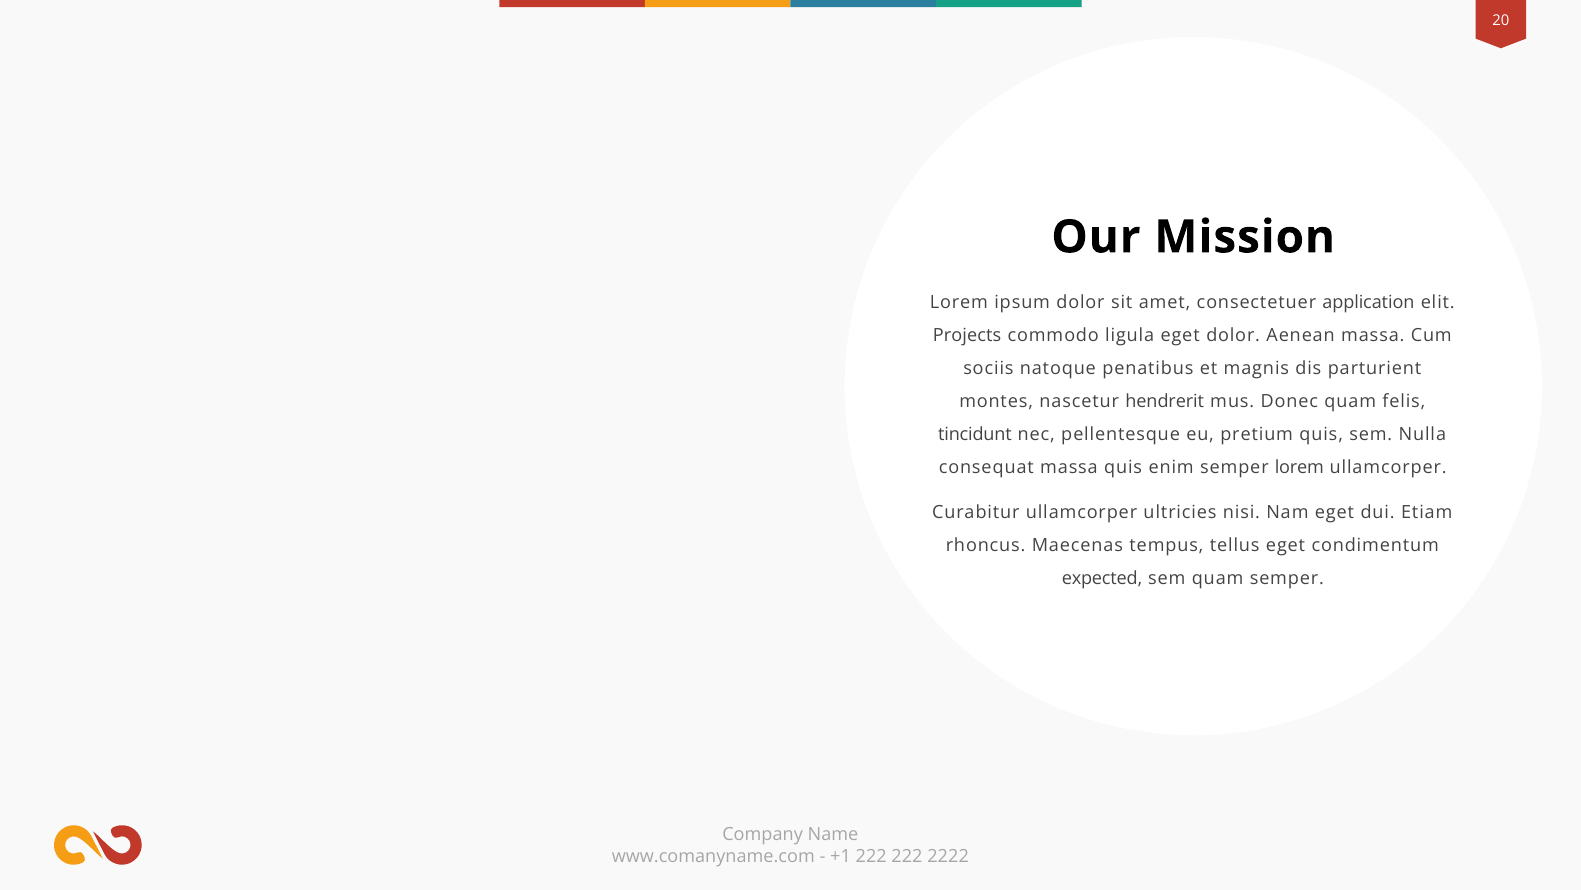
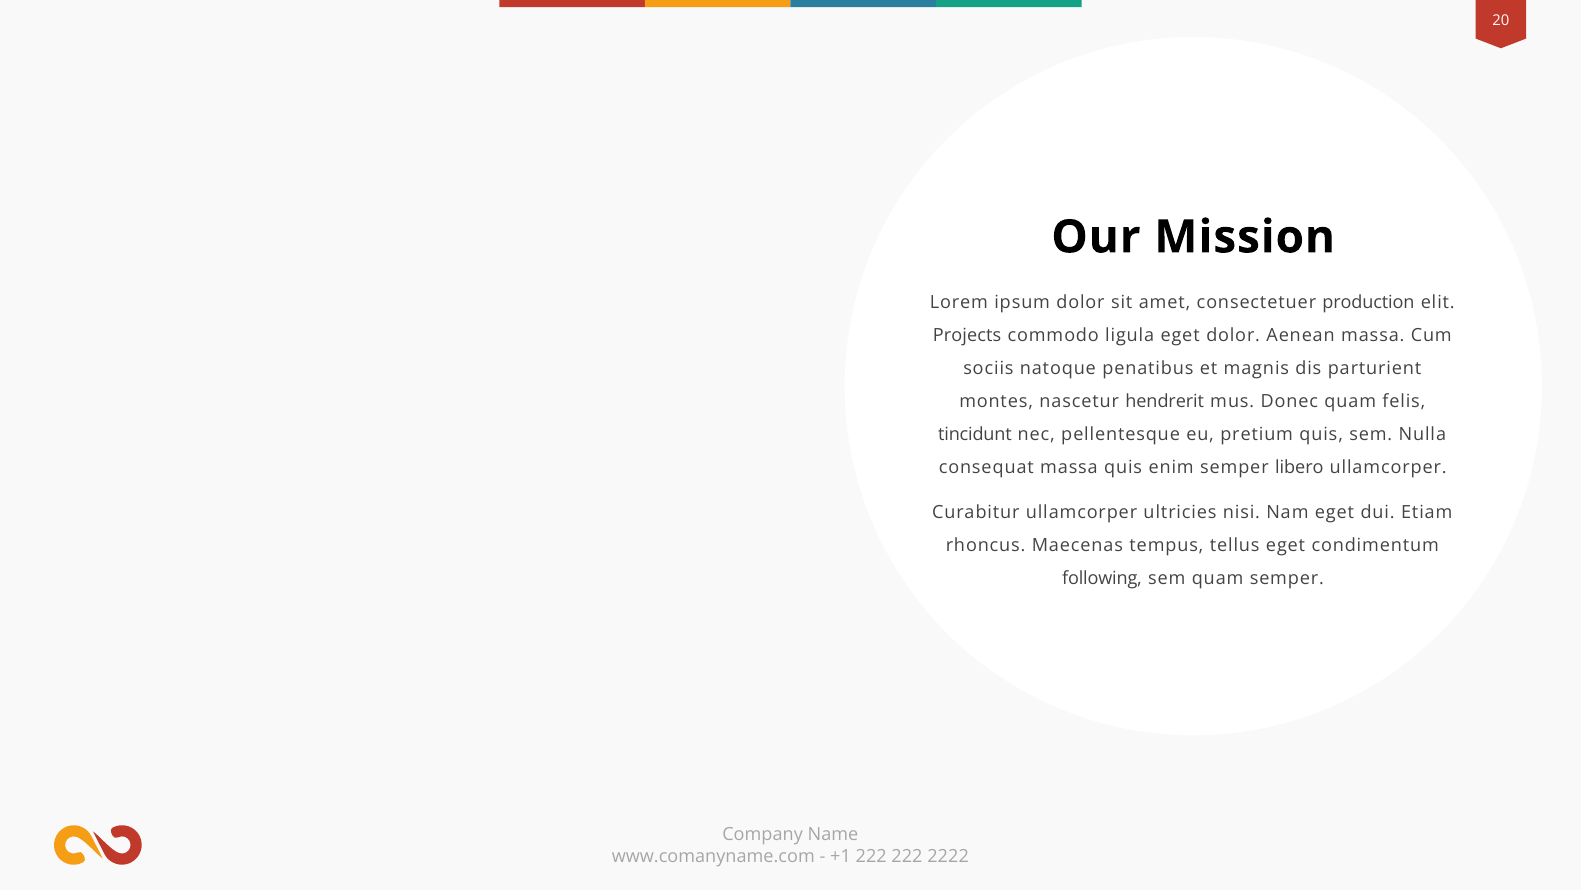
application: application -> production
semper lorem: lorem -> libero
expected: expected -> following
